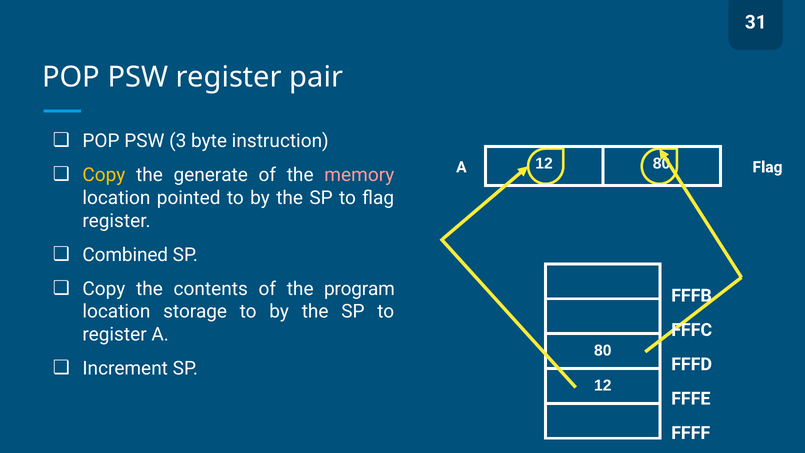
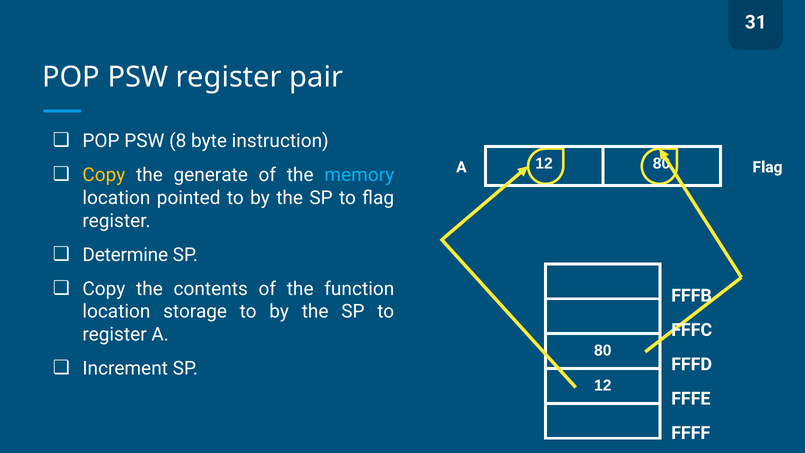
3: 3 -> 8
memory colour: pink -> light blue
Combined: Combined -> Determine
program: program -> function
